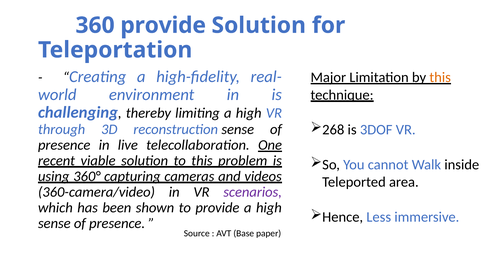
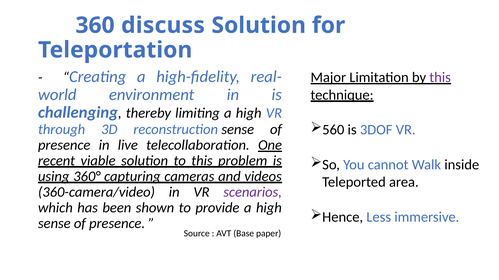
360 provide: provide -> discuss
this at (440, 78) colour: orange -> purple
268: 268 -> 560
